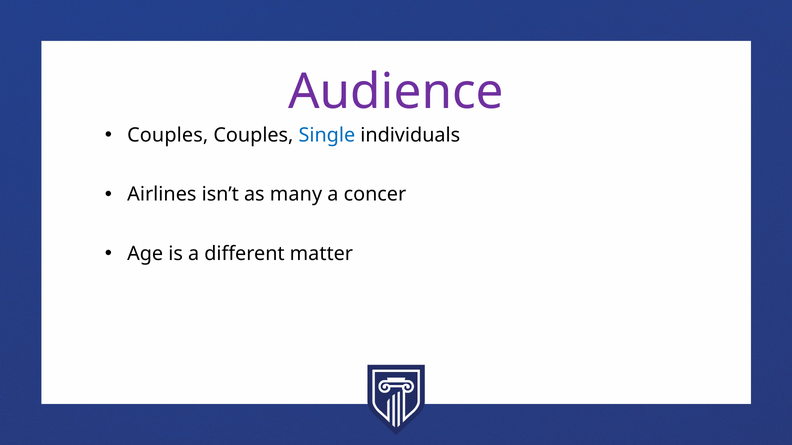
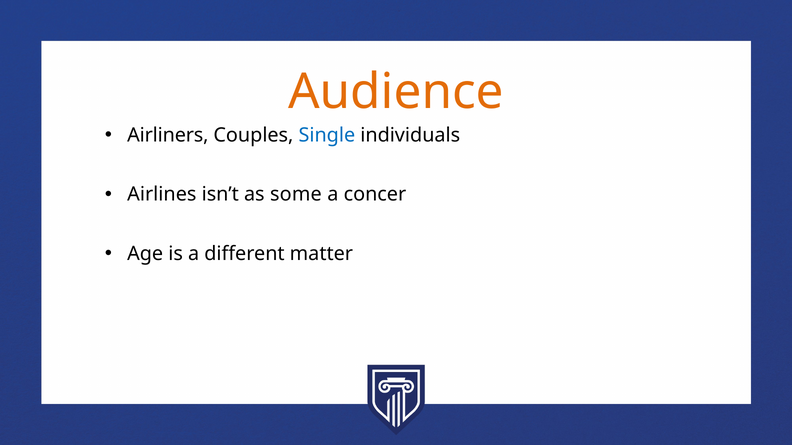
Audience colour: purple -> orange
Couples at (168, 135): Couples -> Airliners
many: many -> some
